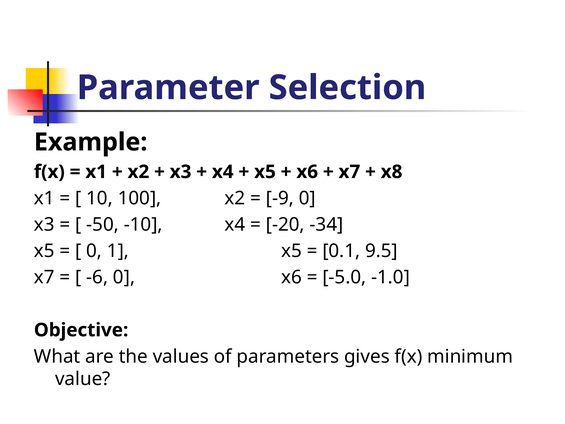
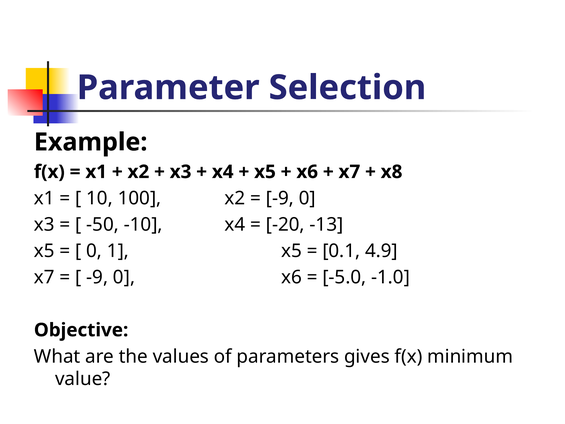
-34: -34 -> -13
9.5: 9.5 -> 4.9
-6 at (97, 277): -6 -> -9
